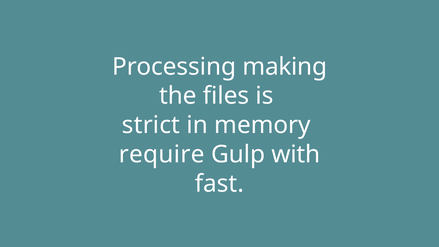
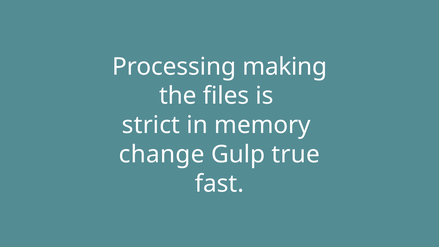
require: require -> change
with: with -> true
